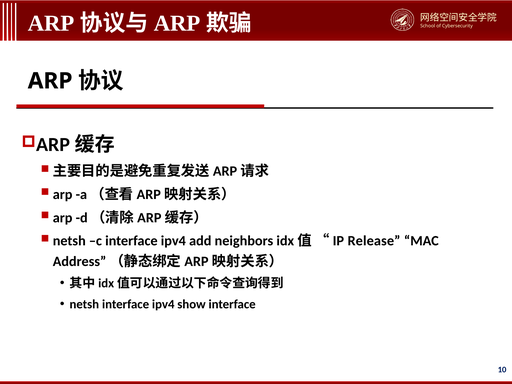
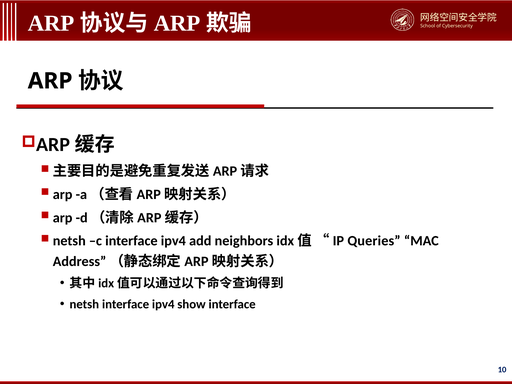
Release: Release -> Queries
